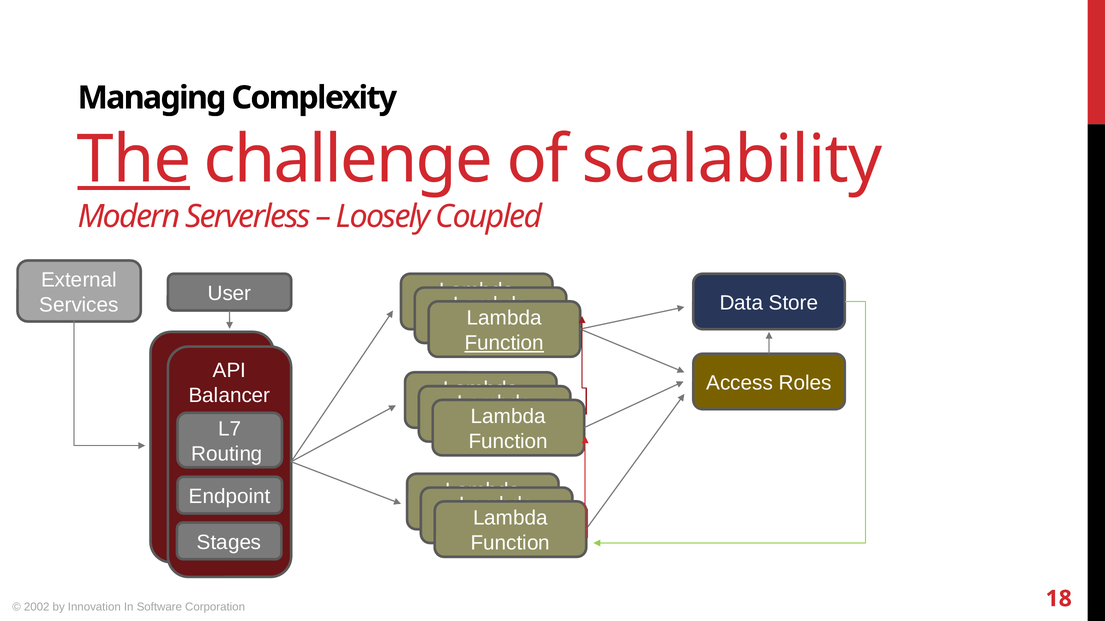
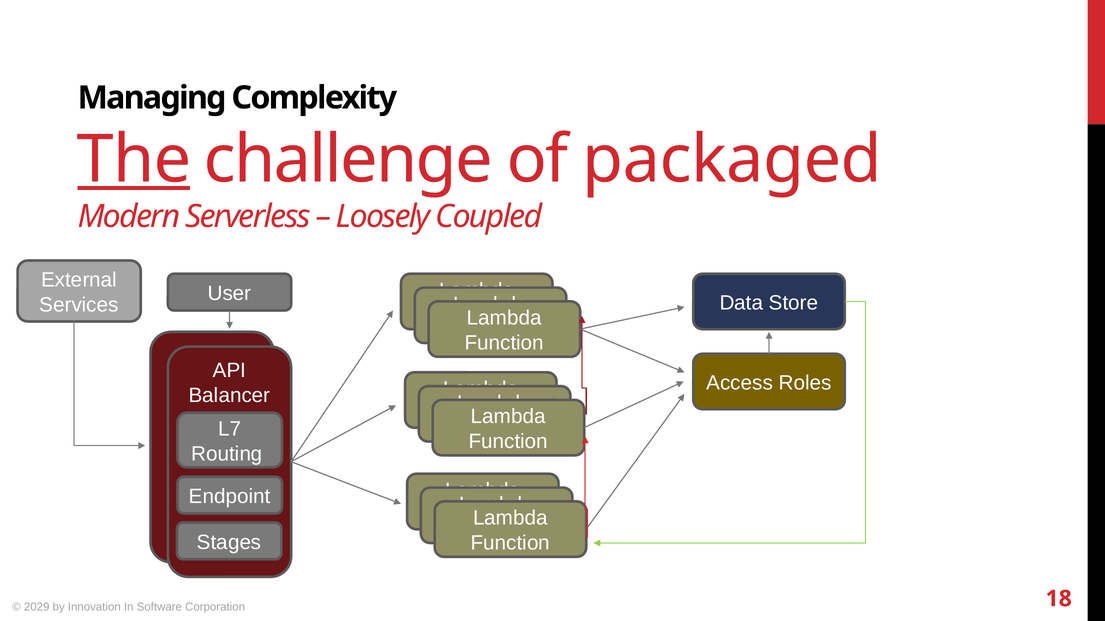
scalability: scalability -> packaged
Function at (504, 343) underline: present -> none
2002: 2002 -> 2029
